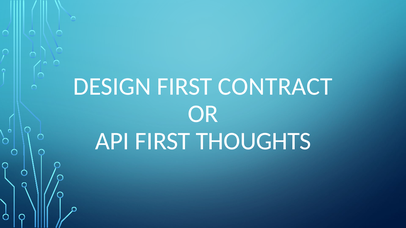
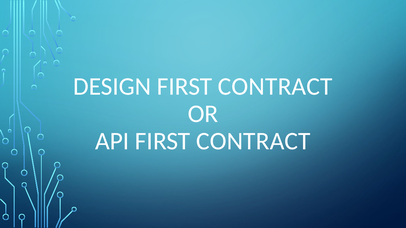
API FIRST THOUGHTS: THOUGHTS -> CONTRACT
